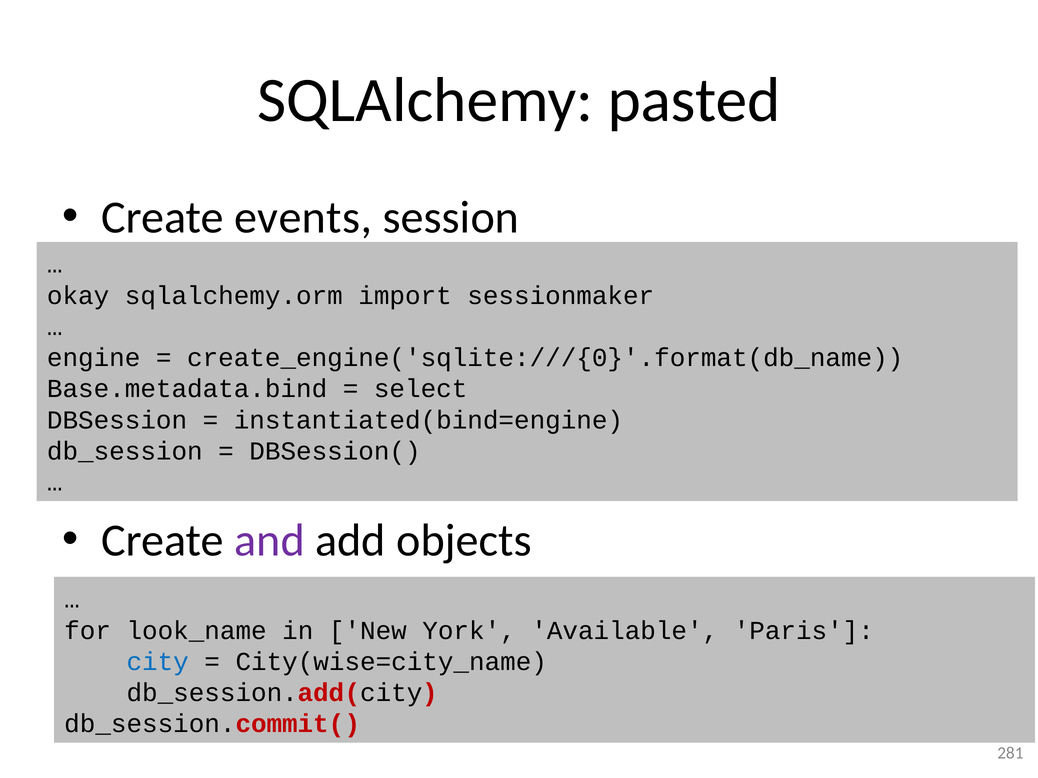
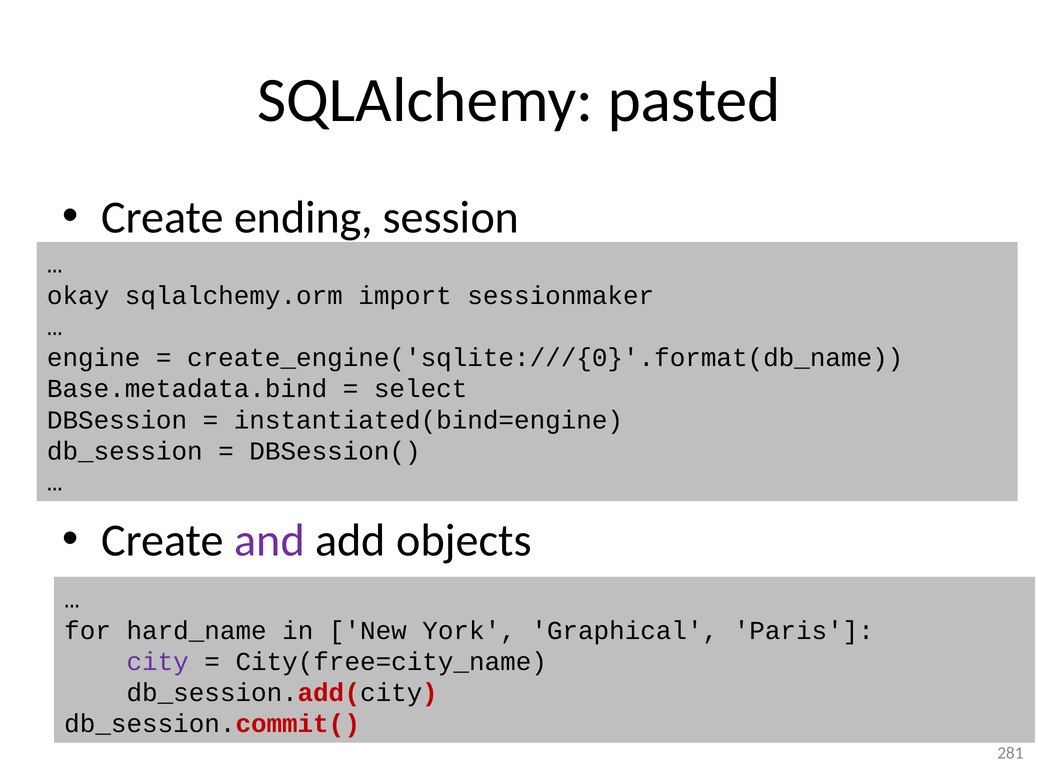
events: events -> ending
look_name: look_name -> hard_name
Available: Available -> Graphical
city colour: blue -> purple
City(wise=city_name: City(wise=city_name -> City(free=city_name
